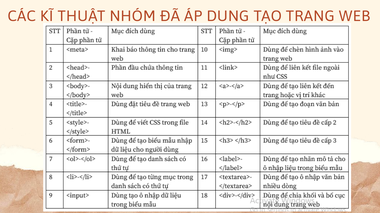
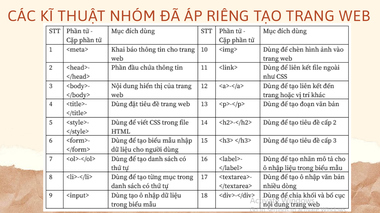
DUNG: DUNG -> RIÊNG
